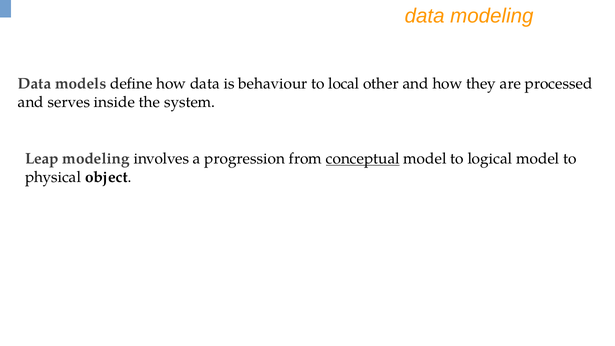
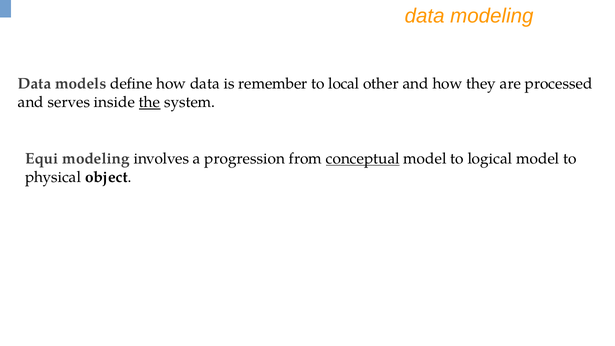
behaviour: behaviour -> remember
the underline: none -> present
Leap: Leap -> Equi
